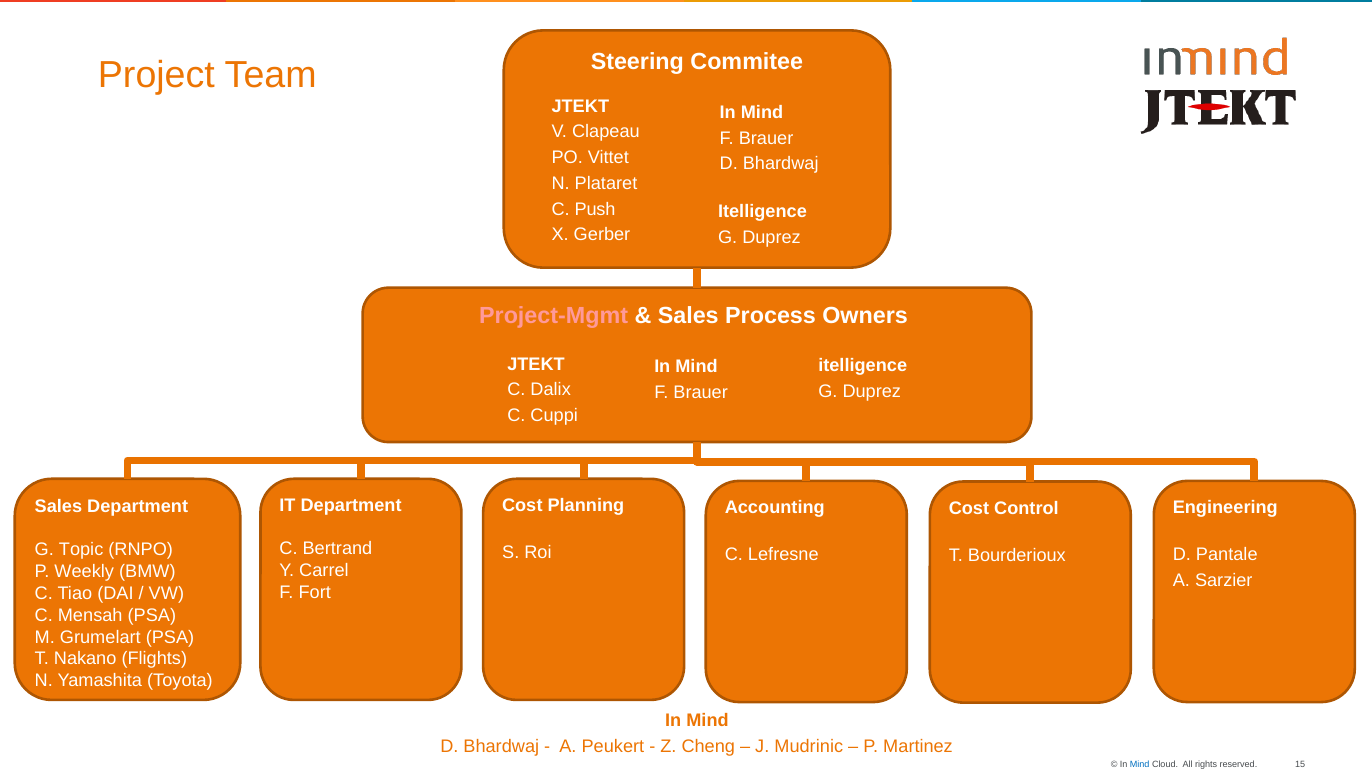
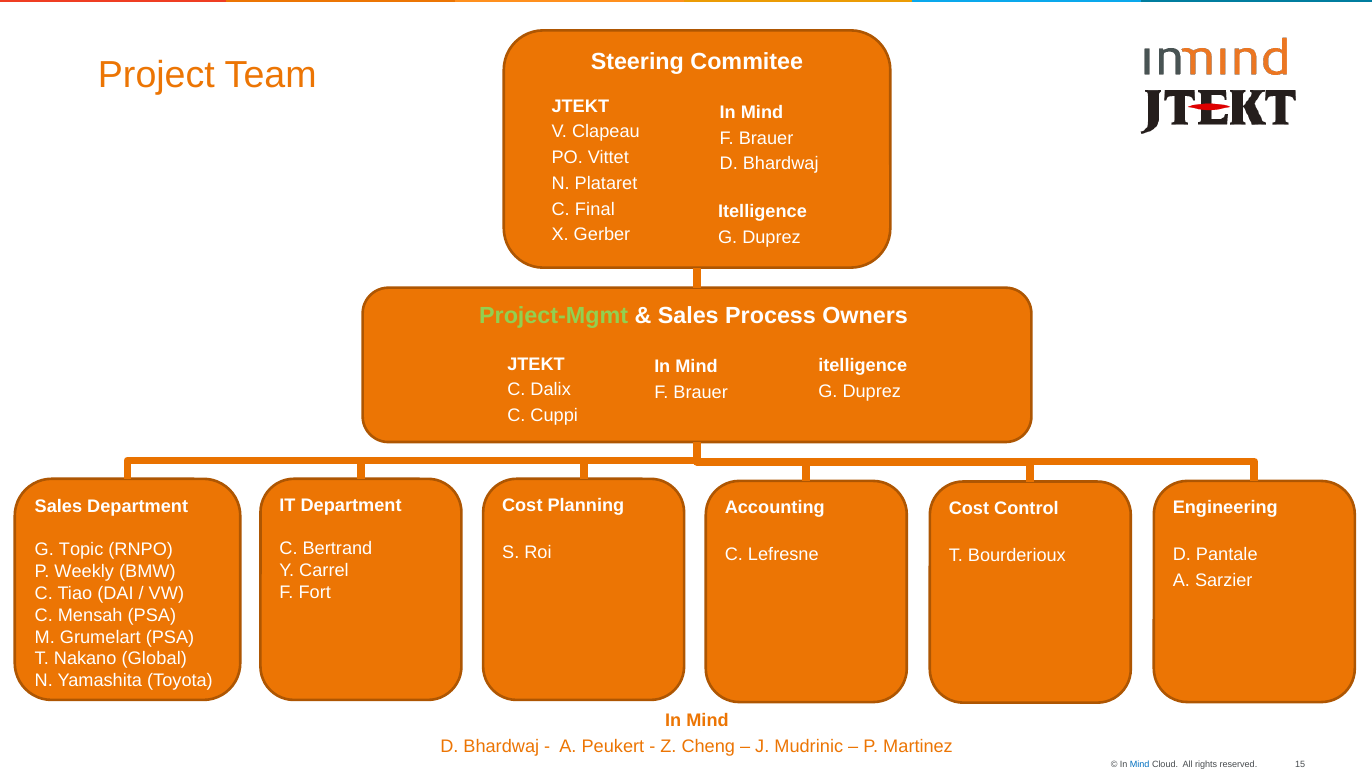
Push: Push -> Final
Project-Mgmt colour: pink -> light green
Flights: Flights -> Global
